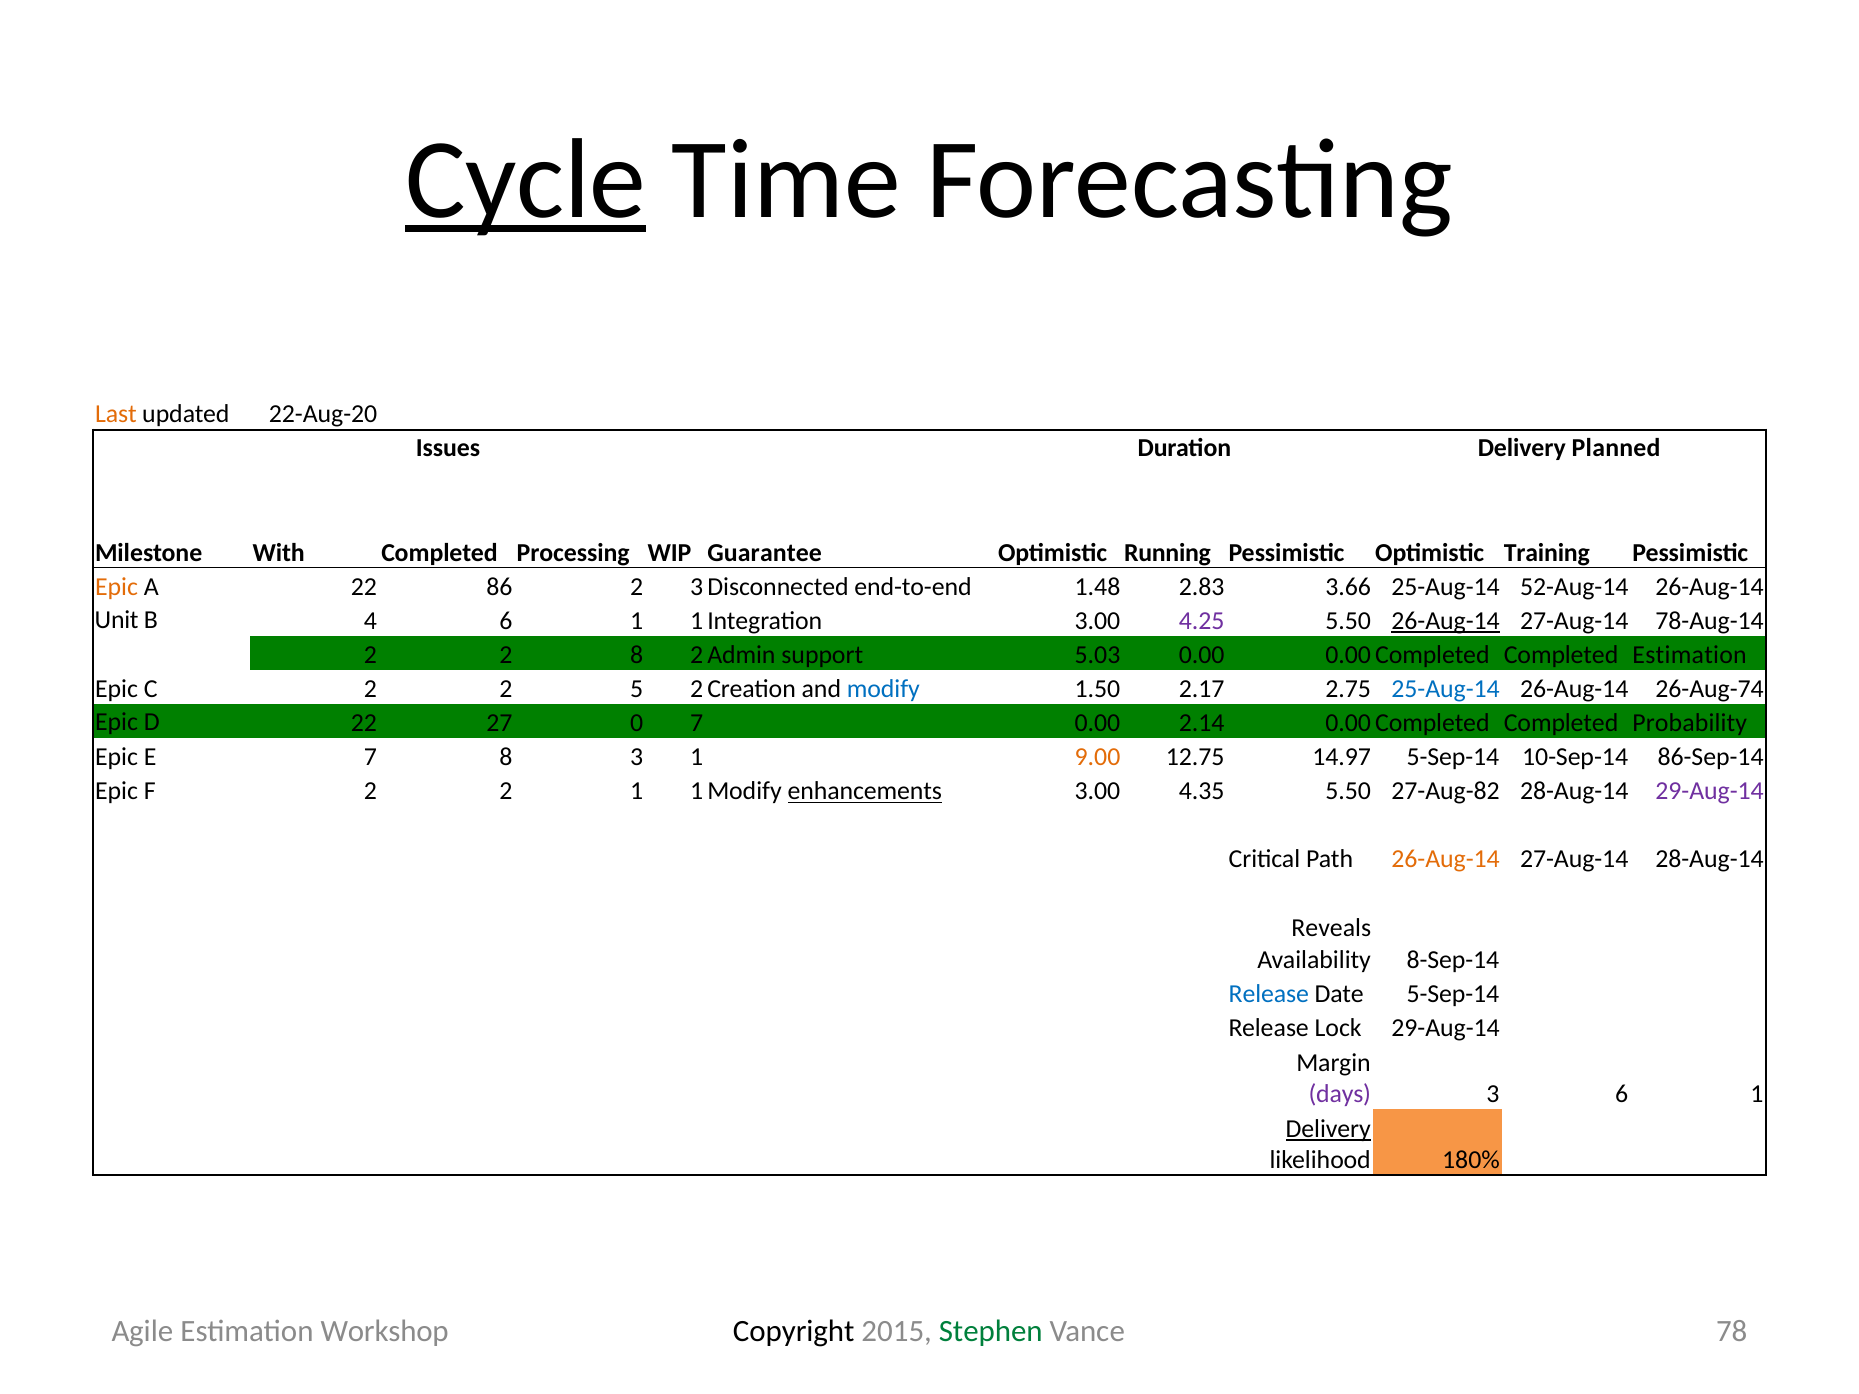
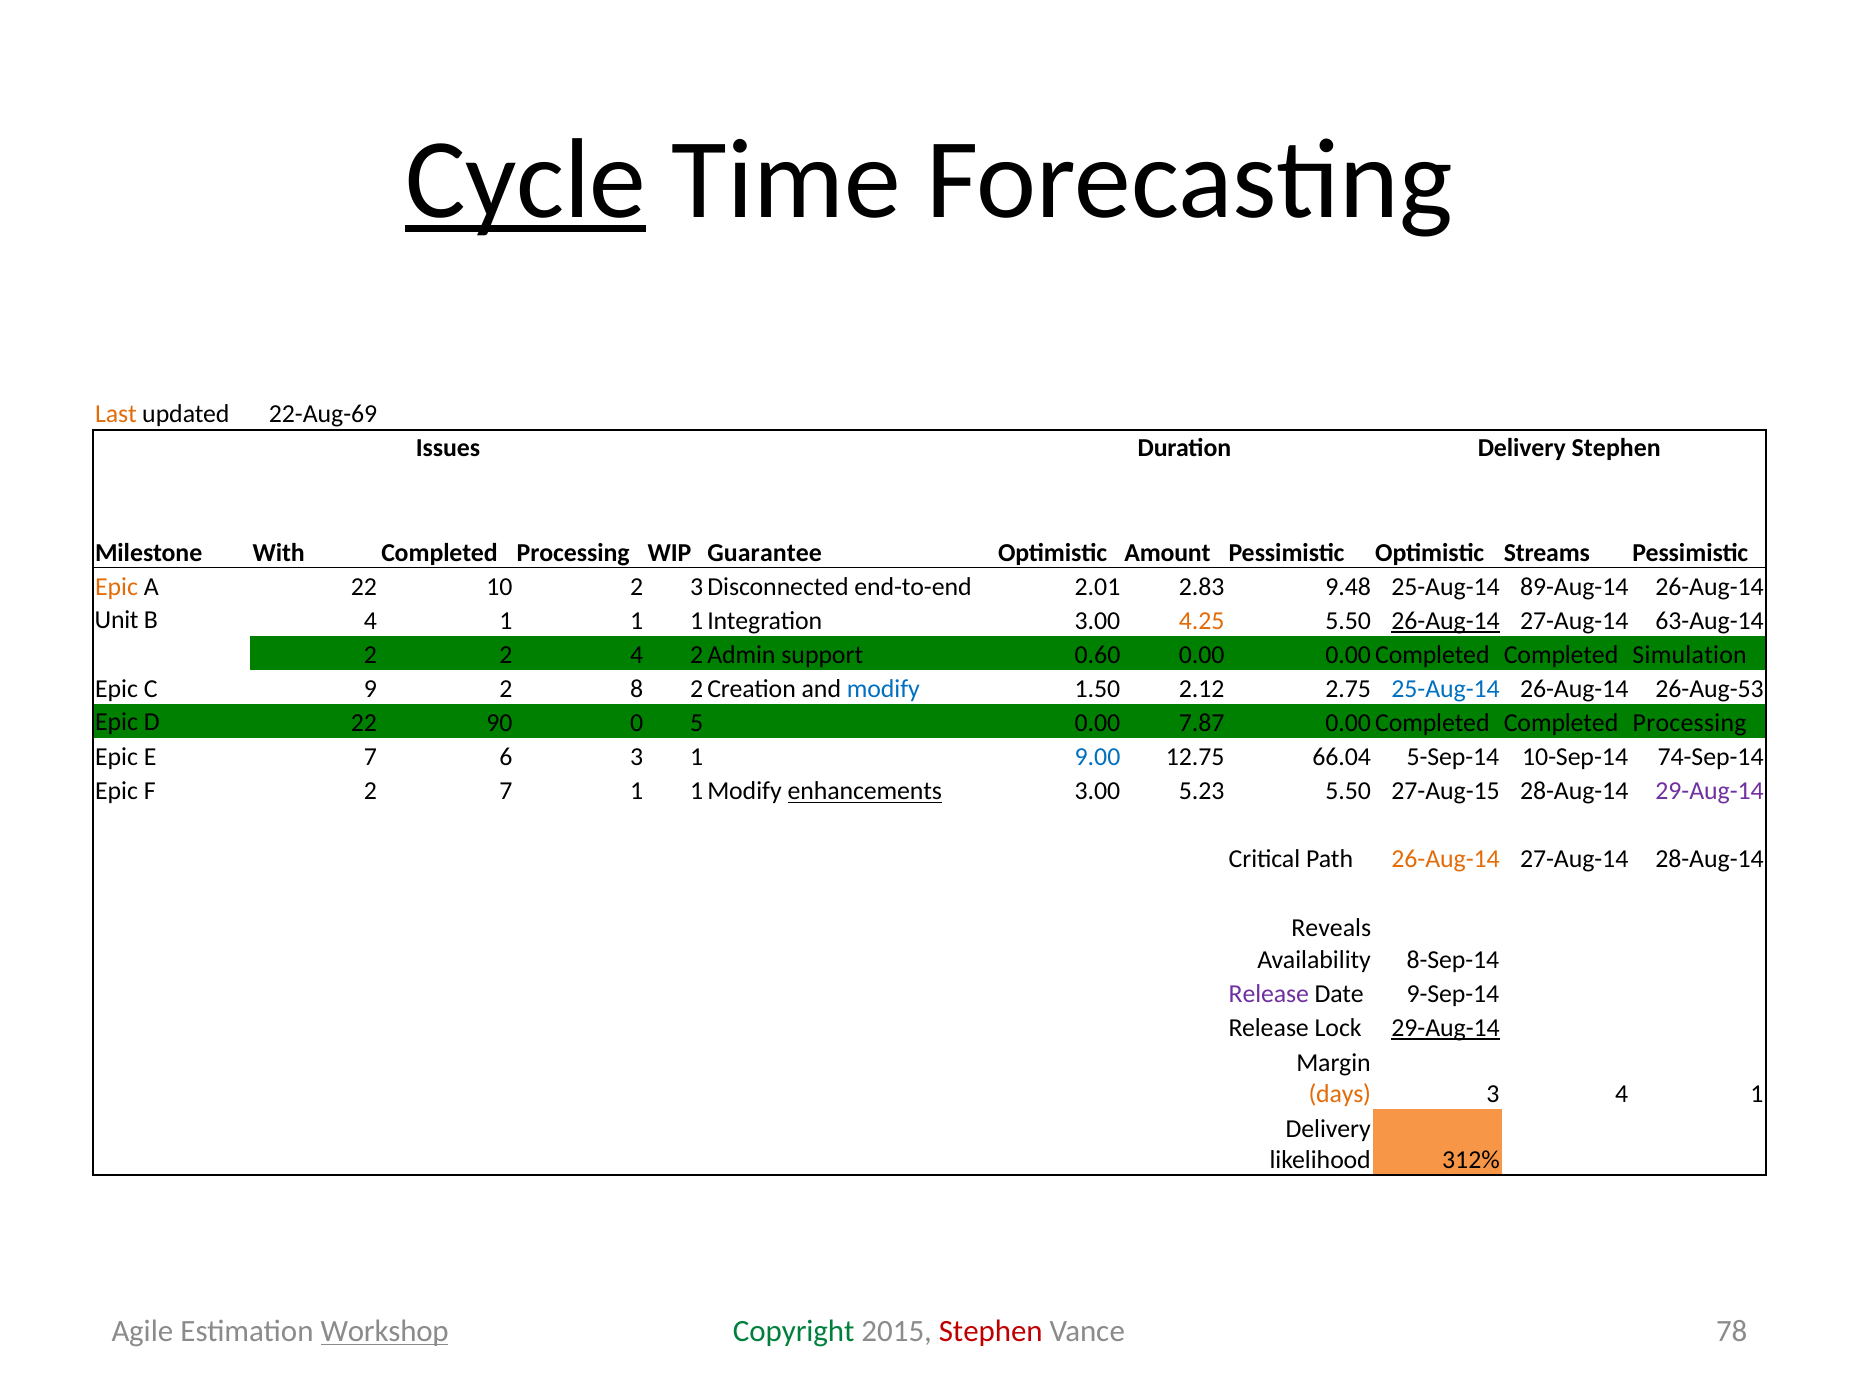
22-Aug-20: 22-Aug-20 -> 22-Aug-69
Delivery Planned: Planned -> Stephen
Running: Running -> Amount
Training: Training -> Streams
86: 86 -> 10
1.48: 1.48 -> 2.01
3.66: 3.66 -> 9.48
52-Aug-14: 52-Aug-14 -> 89-Aug-14
B 4 6: 6 -> 1
4.25 colour: purple -> orange
78-Aug-14: 78-Aug-14 -> 63-Aug-14
2 8: 8 -> 4
5.03: 5.03 -> 0.60
Completed Estimation: Estimation -> Simulation
C 2: 2 -> 9
5: 5 -> 8
2.17: 2.17 -> 2.12
26-Aug-74: 26-Aug-74 -> 26-Aug-53
27: 27 -> 90
0 7: 7 -> 5
2.14: 2.14 -> 7.87
Probability at (1690, 723): Probability -> Processing
7 8: 8 -> 6
9.00 colour: orange -> blue
14.97: 14.97 -> 66.04
86-Sep-14: 86-Sep-14 -> 74-Sep-14
F 2 2: 2 -> 7
4.35: 4.35 -> 5.23
27-Aug-82: 27-Aug-82 -> 27-Aug-15
Release at (1269, 994) colour: blue -> purple
Date 5-Sep-14: 5-Sep-14 -> 9-Sep-14
29-Aug-14 at (1446, 1028) underline: none -> present
days colour: purple -> orange
3 6: 6 -> 4
Delivery at (1328, 1129) underline: present -> none
180%: 180% -> 312%
Copyright colour: black -> green
Stephen at (991, 1331) colour: green -> red
Workshop underline: none -> present
